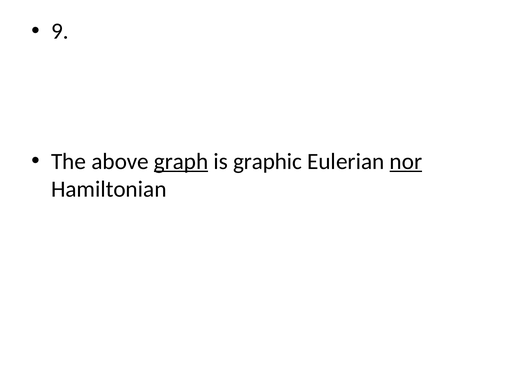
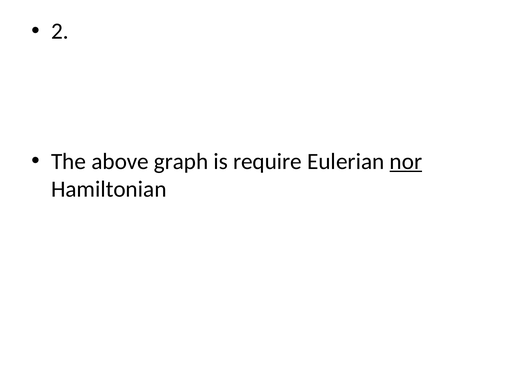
9: 9 -> 2
graph underline: present -> none
graphic: graphic -> require
